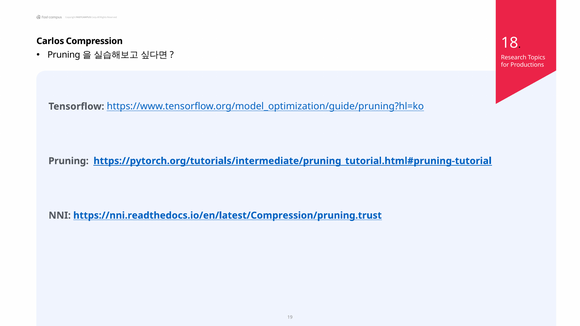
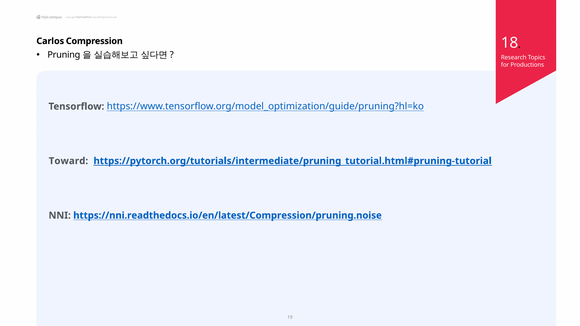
Pruning at (69, 161): Pruning -> Toward
https://nni.readthedocs.io/en/latest/Compression/pruning.trust: https://nni.readthedocs.io/en/latest/Compression/pruning.trust -> https://nni.readthedocs.io/en/latest/Compression/pruning.noise
